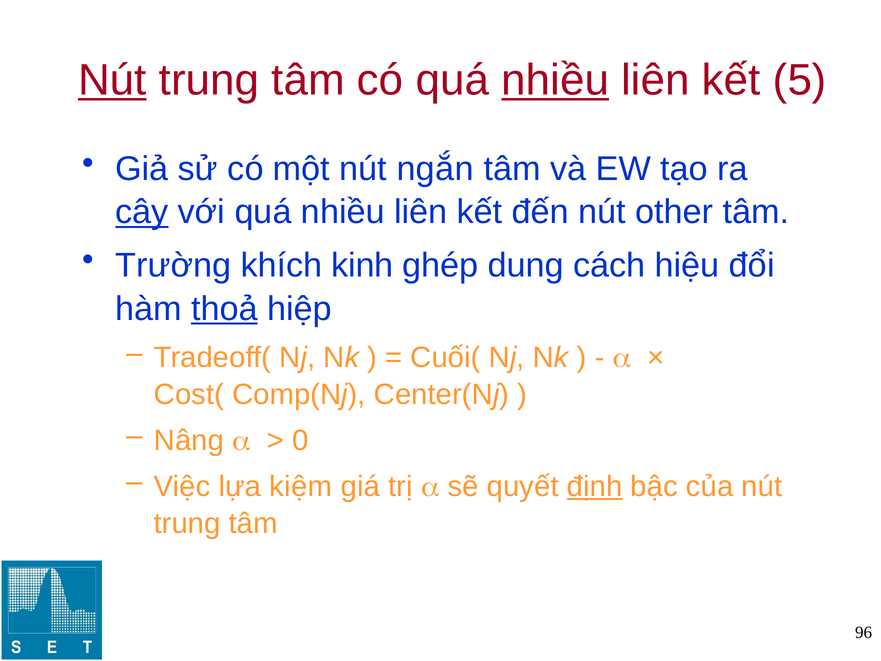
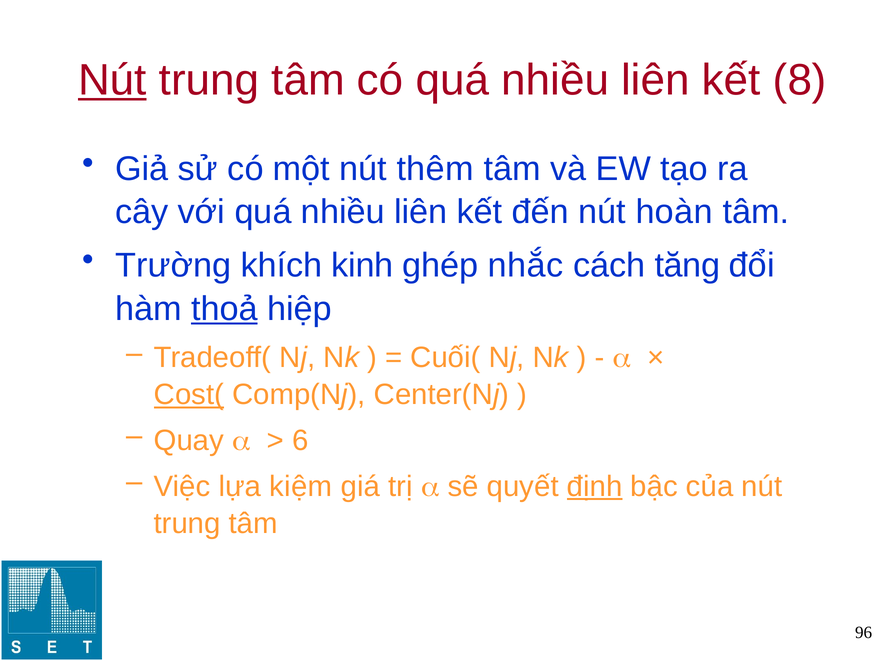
nhiều at (555, 80) underline: present -> none
5: 5 -> 8
ngắn: ngắn -> thêm
cây underline: present -> none
other: other -> hoàn
dung: dung -> nhắc
hiệu: hiệu -> tăng
Cost( underline: none -> present
Nâng: Nâng -> Quay
0: 0 -> 6
